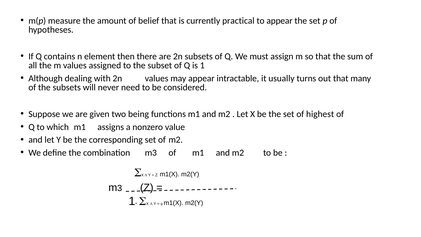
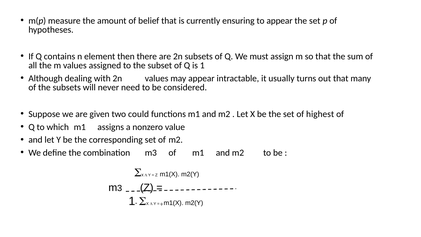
practical: practical -> ensuring
being: being -> could
